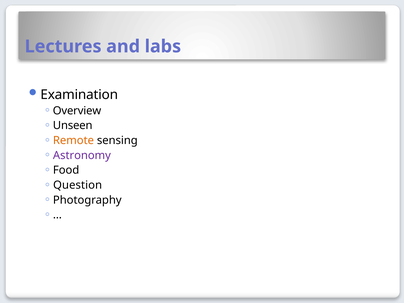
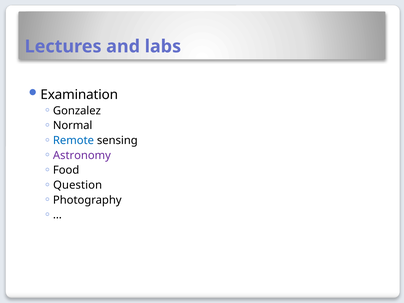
Overview: Overview -> Gonzalez
Unseen: Unseen -> Normal
Remote colour: orange -> blue
